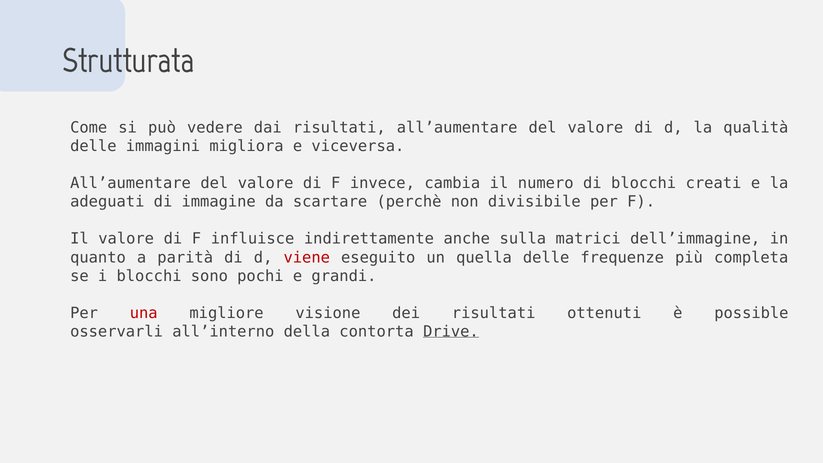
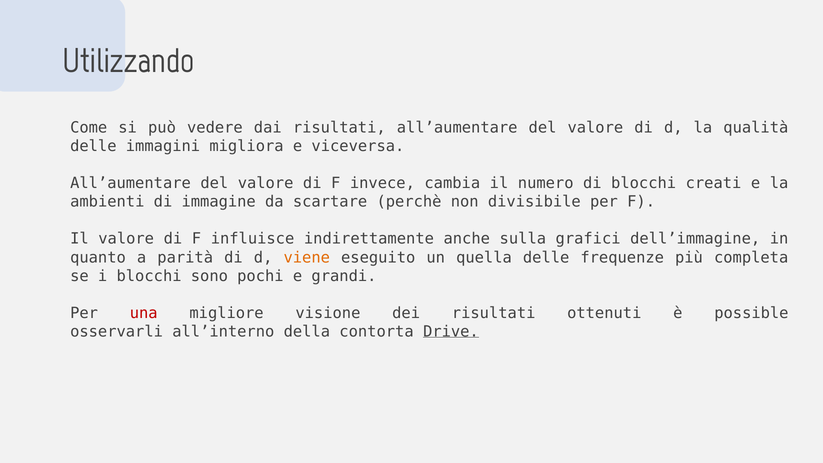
Strutturata: Strutturata -> Utilizzando
adeguati: adeguati -> ambienti
matrici: matrici -> grafici
viene colour: red -> orange
